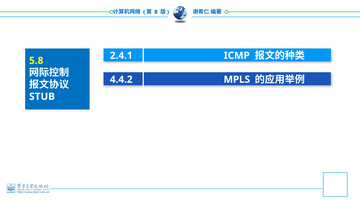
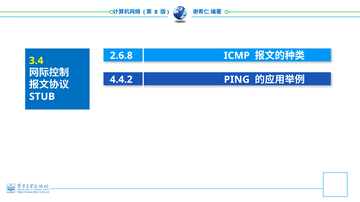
2.4.1: 2.4.1 -> 2.6.8
5.8: 5.8 -> 3.4
MPLS: MPLS -> PING
